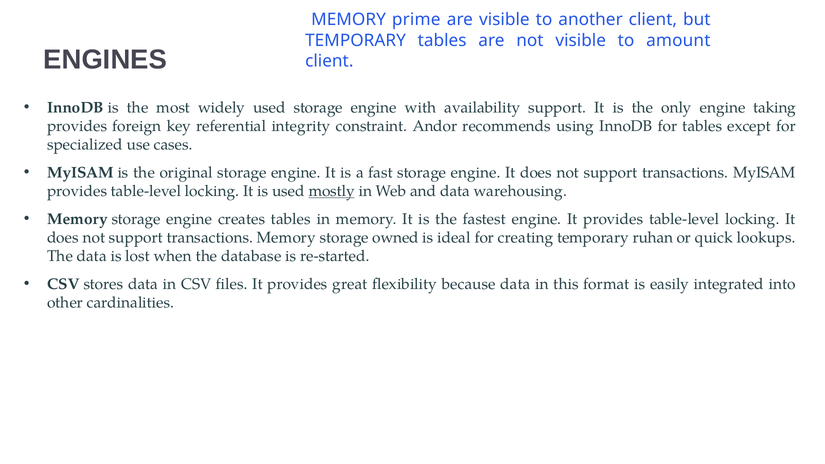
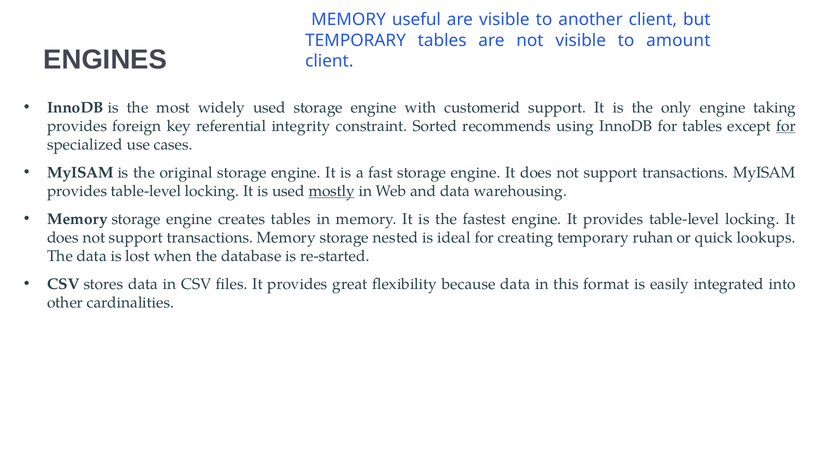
prime: prime -> useful
availability: availability -> customerid
Andor: Andor -> Sorted
for at (786, 126) underline: none -> present
owned: owned -> nested
